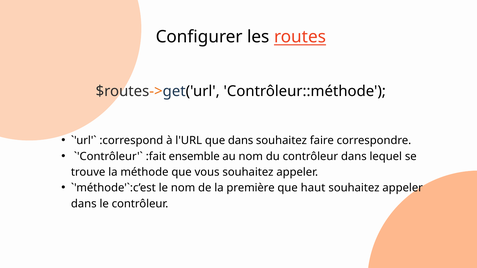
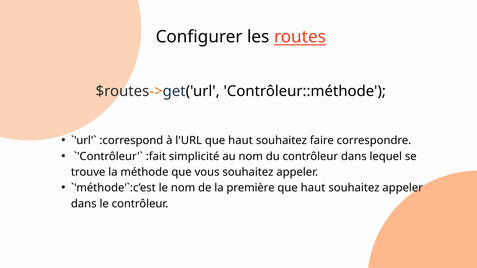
l'URL que dans: dans -> haut
ensemble: ensemble -> simplicité
